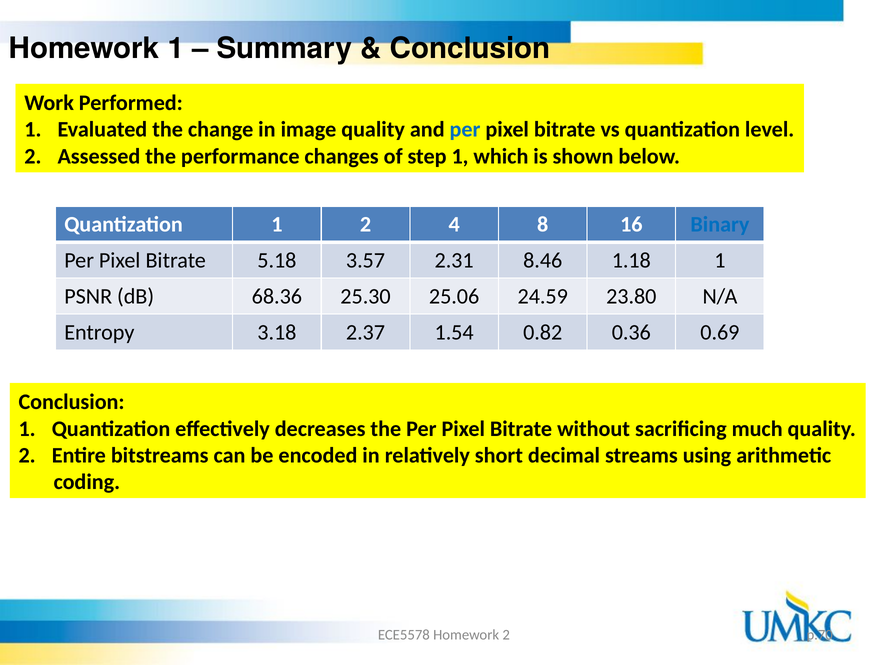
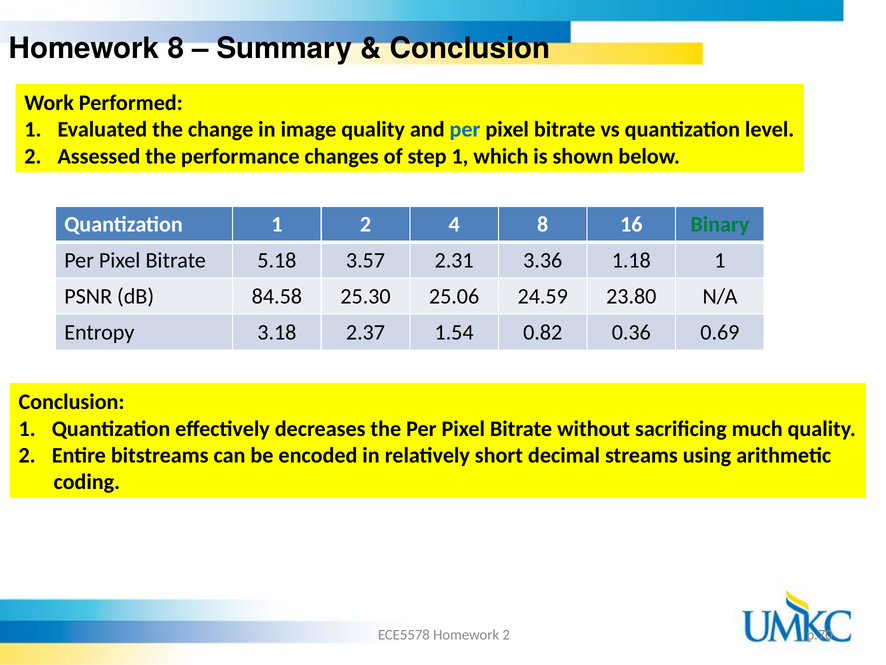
Homework 1: 1 -> 8
Binary colour: blue -> green
8.46: 8.46 -> 3.36
68.36: 68.36 -> 84.58
